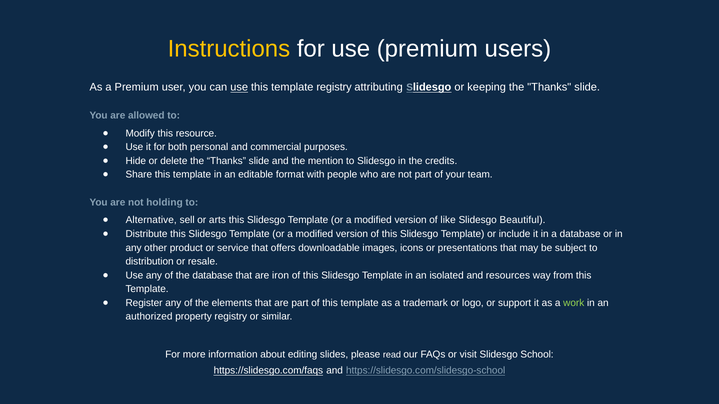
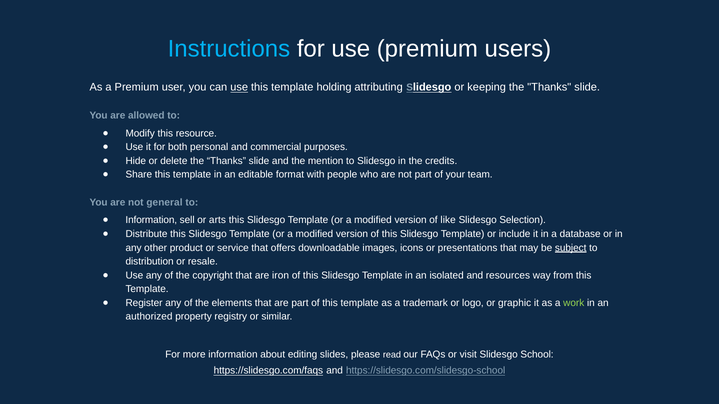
Instructions colour: yellow -> light blue
template registry: registry -> holding
holding: holding -> general
Alternative at (151, 220): Alternative -> Information
Beautiful: Beautiful -> Selection
subject underline: none -> present
the database: database -> copyright
support: support -> graphic
